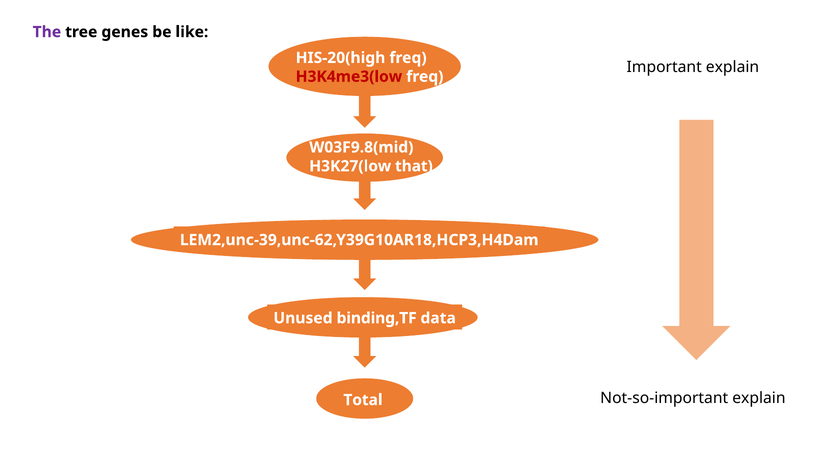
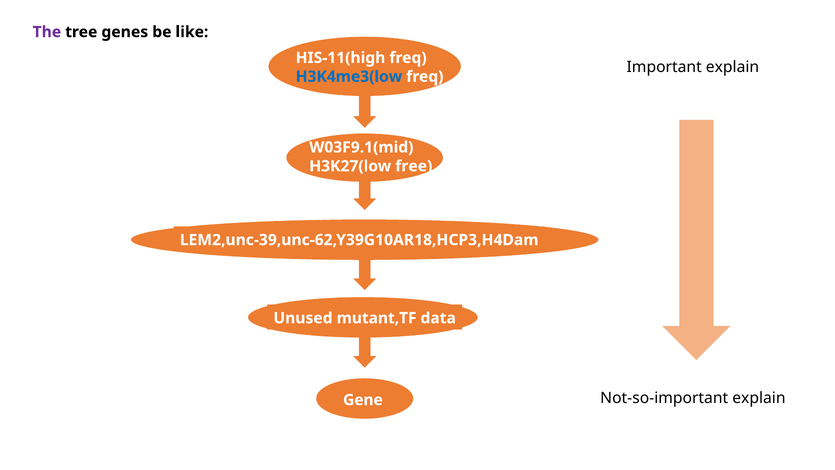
HIS-20(high: HIS-20(high -> HIS-11(high
H3K4me3(low colour: red -> blue
W03F9.8(mid: W03F9.8(mid -> W03F9.1(mid
that: that -> free
binding,TF: binding,TF -> mutant,TF
Total: Total -> Gene
